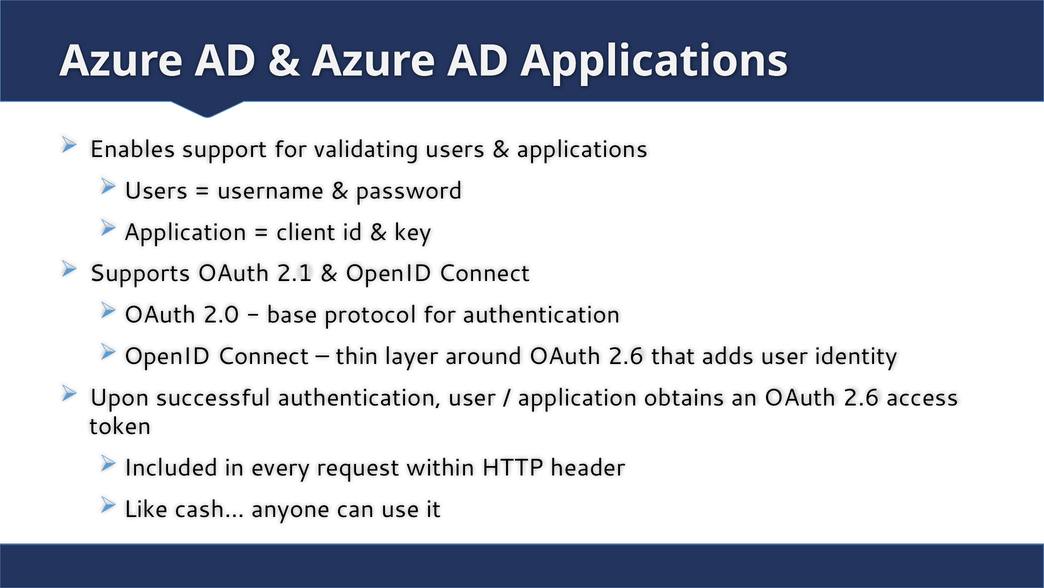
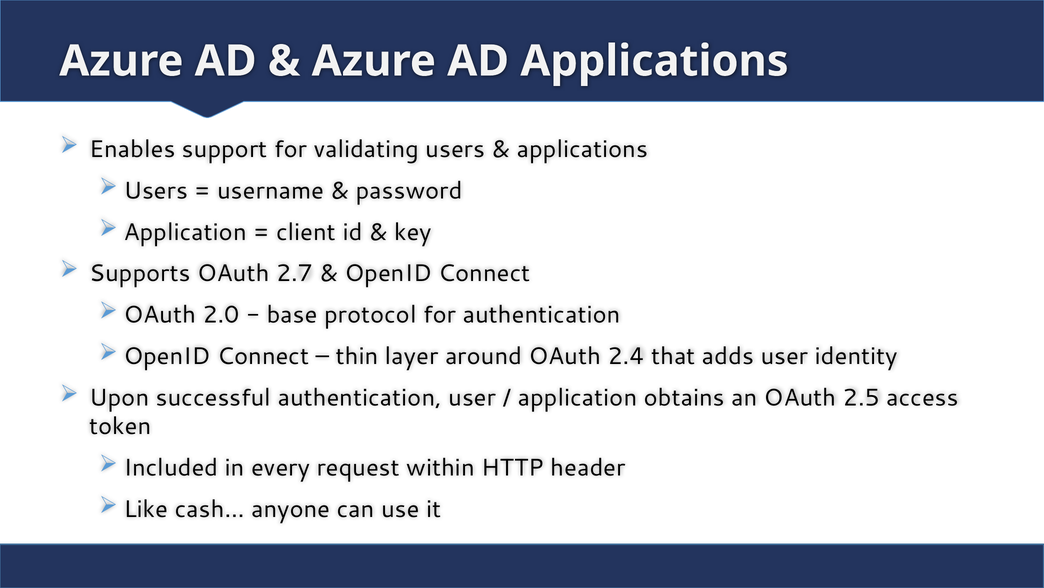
2.1: 2.1 -> 2.7
around OAuth 2.6: 2.6 -> 2.4
an OAuth 2.6: 2.6 -> 2.5
